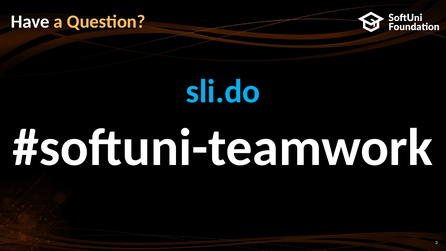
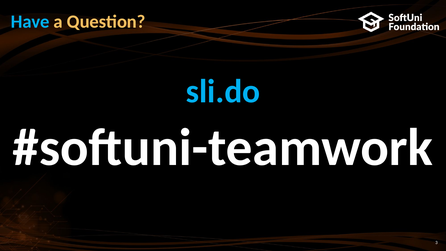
Have colour: white -> light blue
